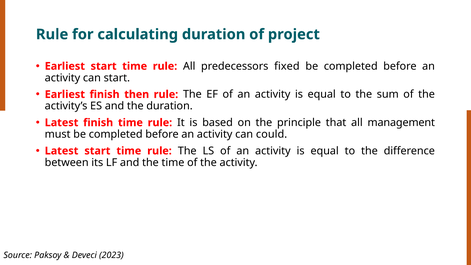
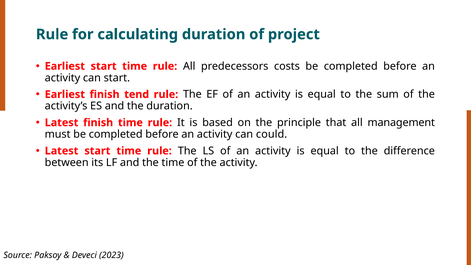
fixed: fixed -> costs
then: then -> tend
